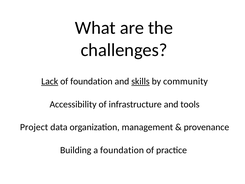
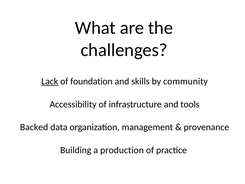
skills underline: present -> none
Project: Project -> Backed
a foundation: foundation -> production
